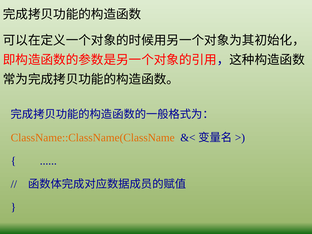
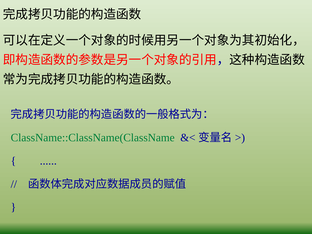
ClassName::ClassName(ClassName colour: orange -> green
